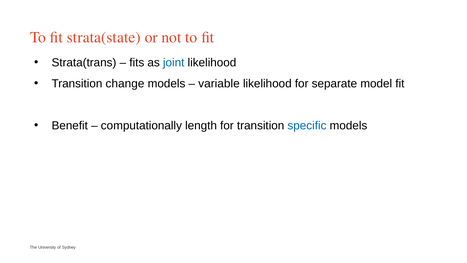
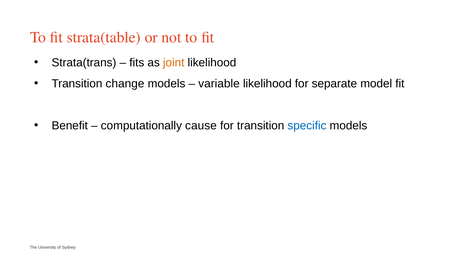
strata(state: strata(state -> strata(table
joint colour: blue -> orange
length: length -> cause
